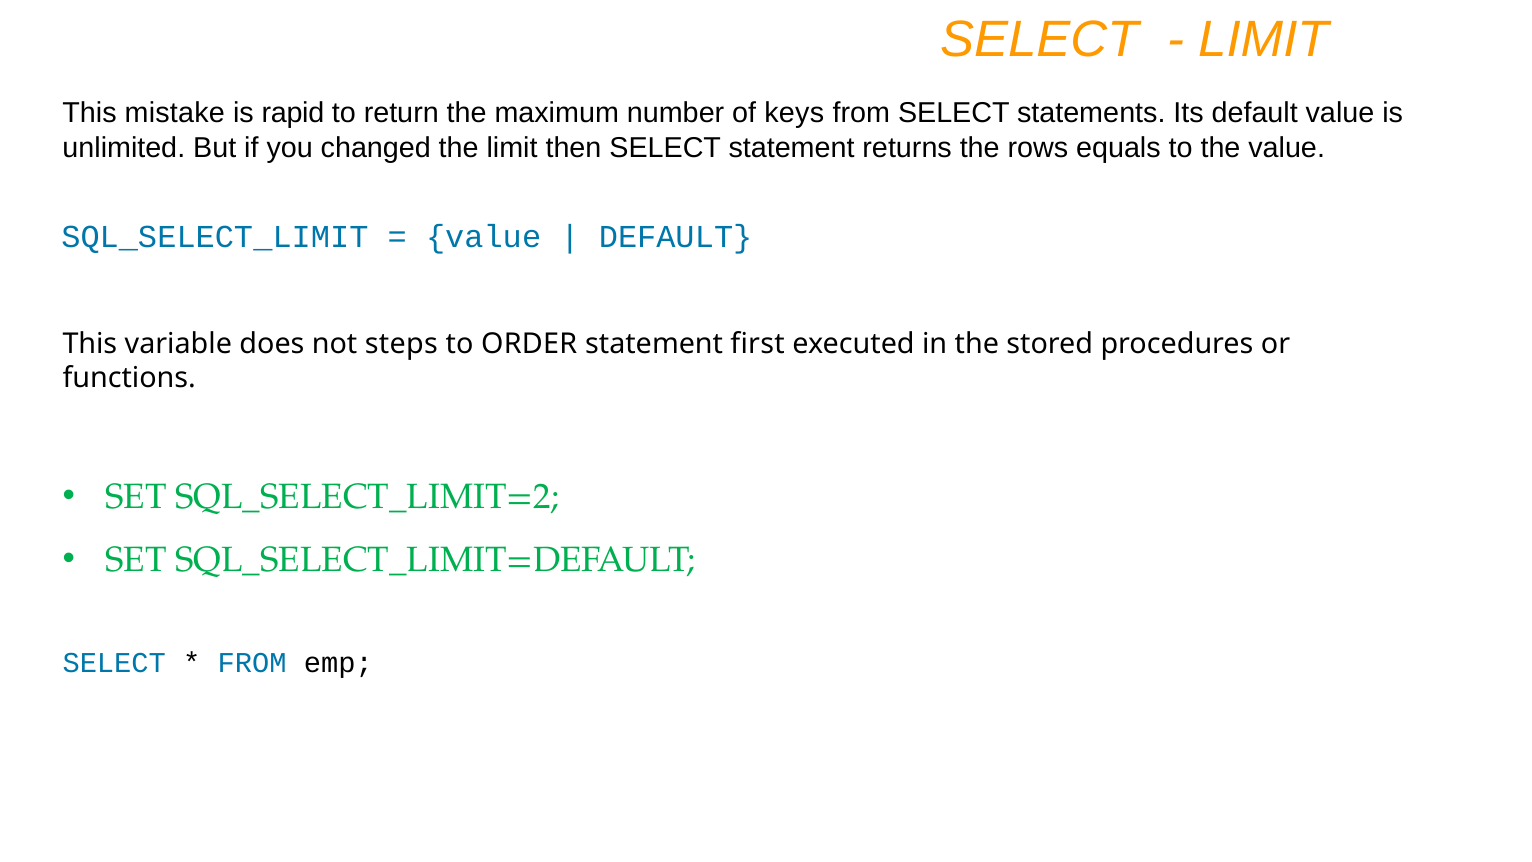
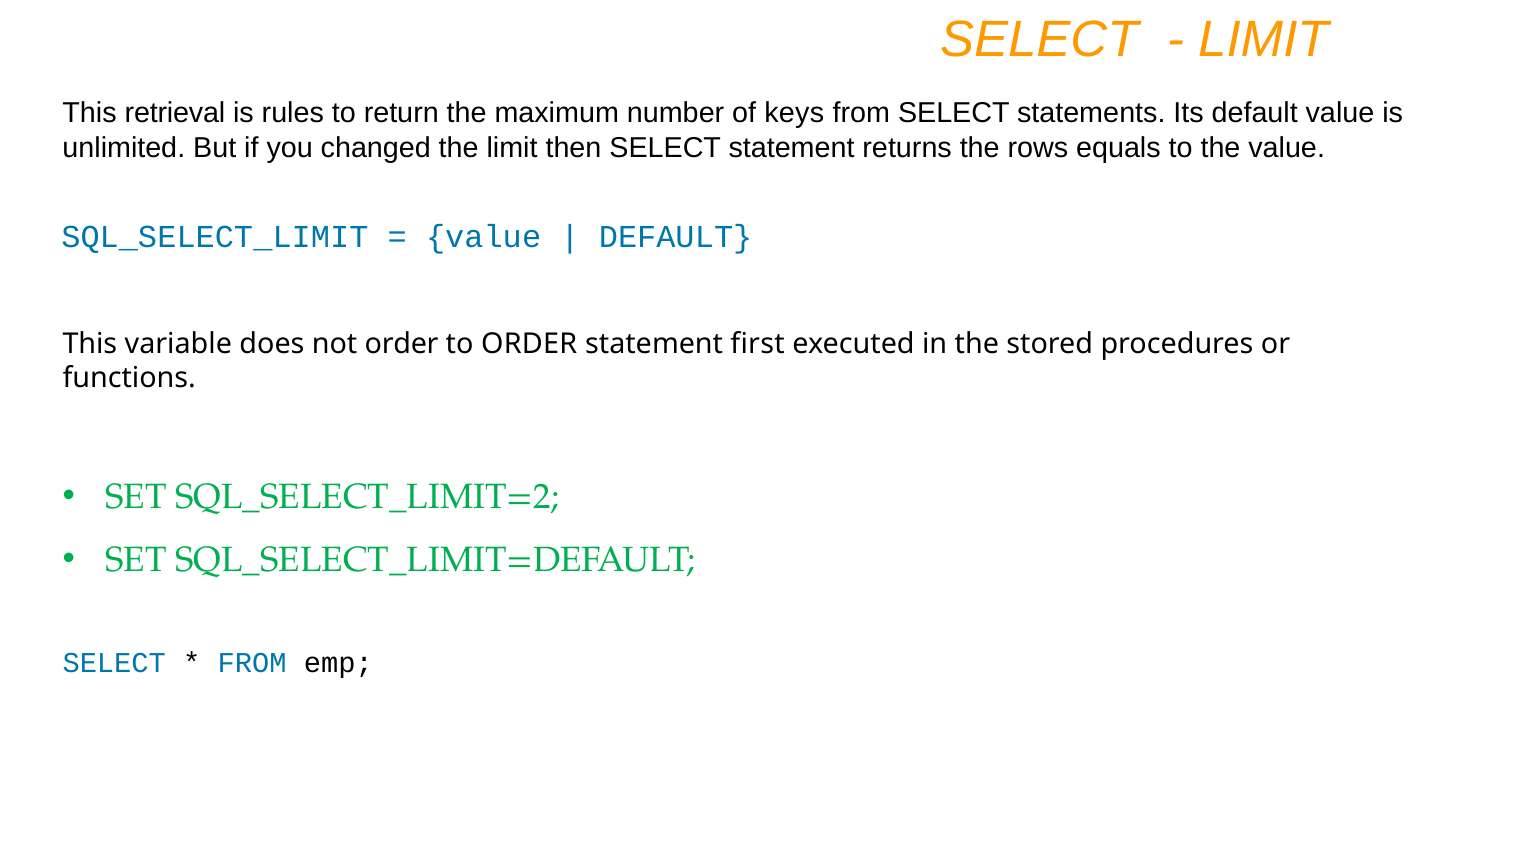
mistake: mistake -> retrieval
rapid: rapid -> rules
not steps: steps -> order
